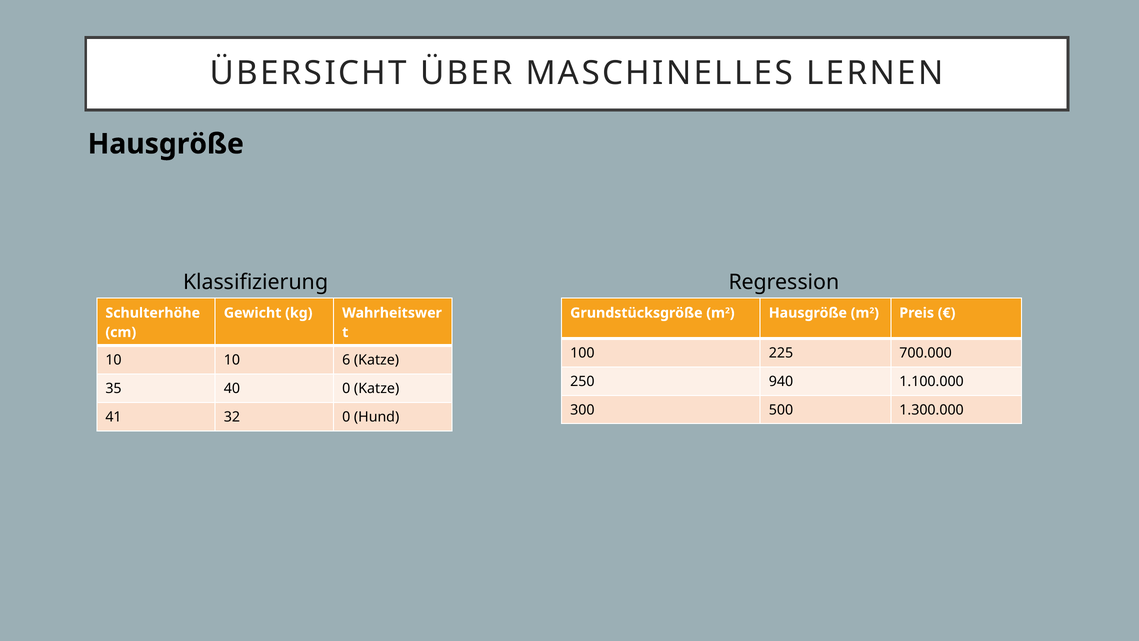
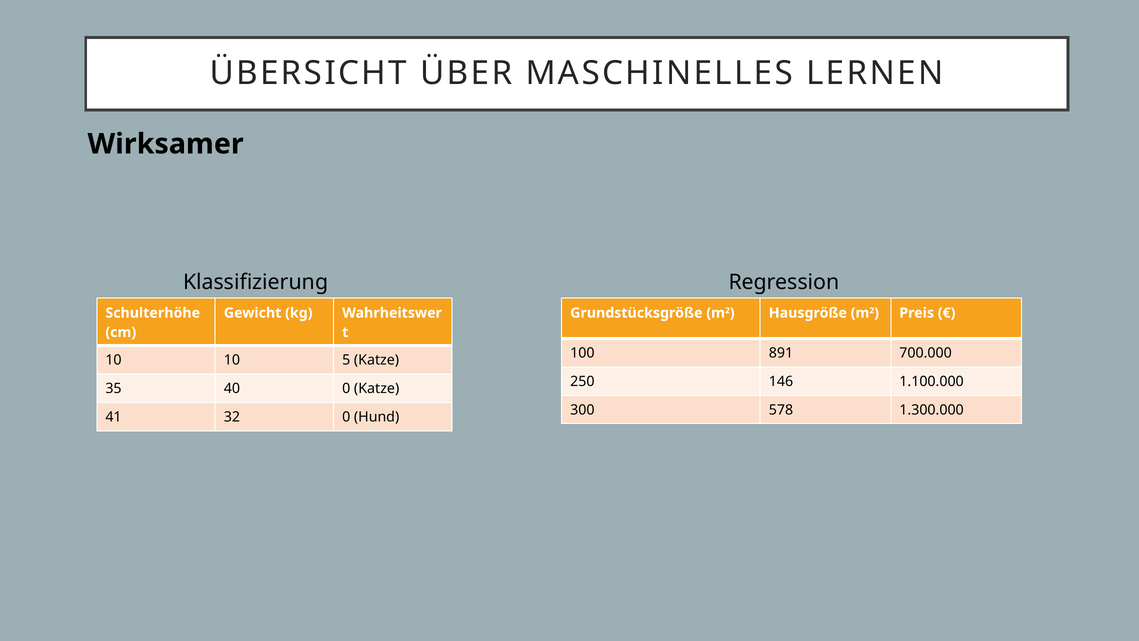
Hausgröße at (166, 144): Hausgröße -> Wirksamer
225: 225 -> 891
6: 6 -> 5
940: 940 -> 146
500: 500 -> 578
